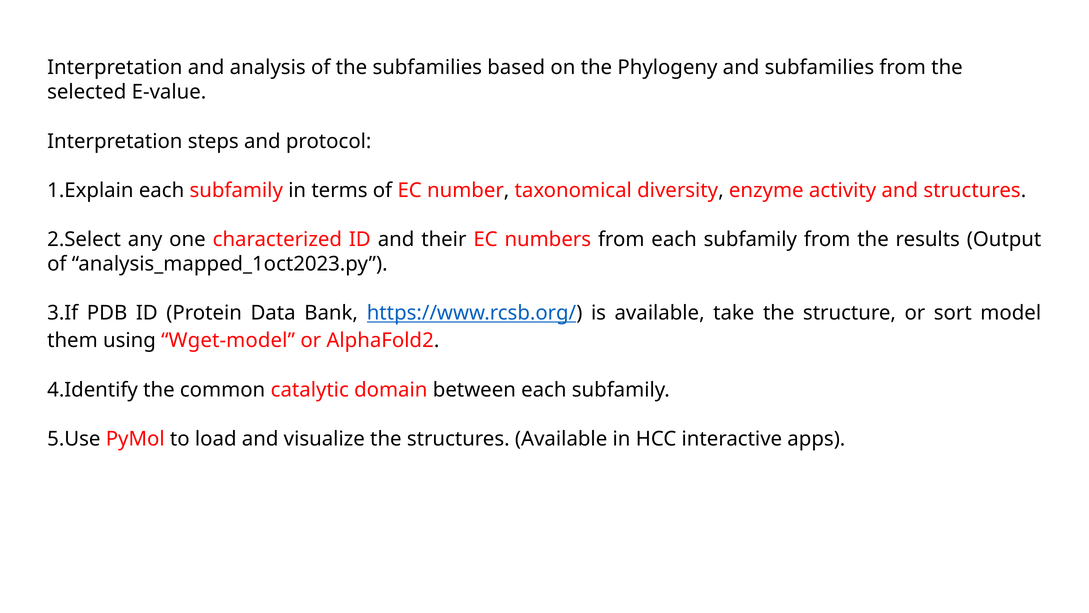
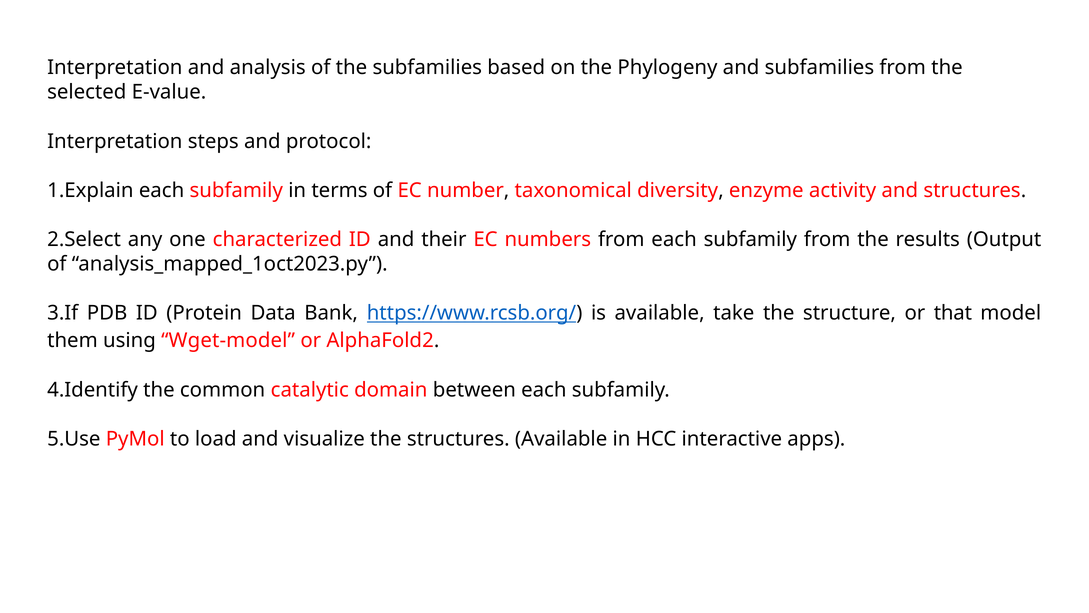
sort: sort -> that
